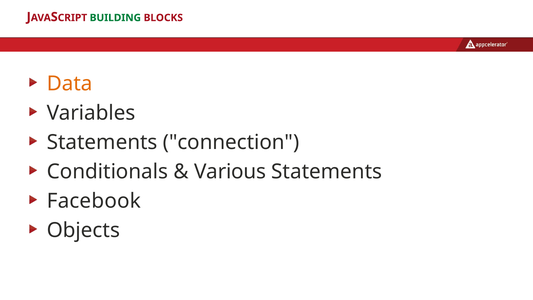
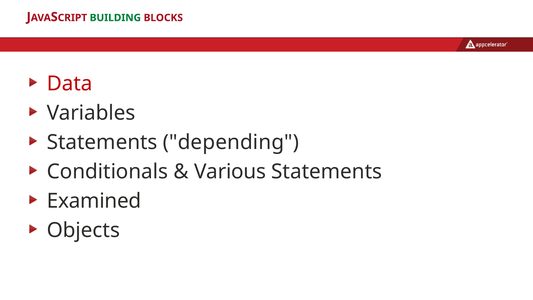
Data colour: orange -> red
connection: connection -> depending
Facebook: Facebook -> Examined
